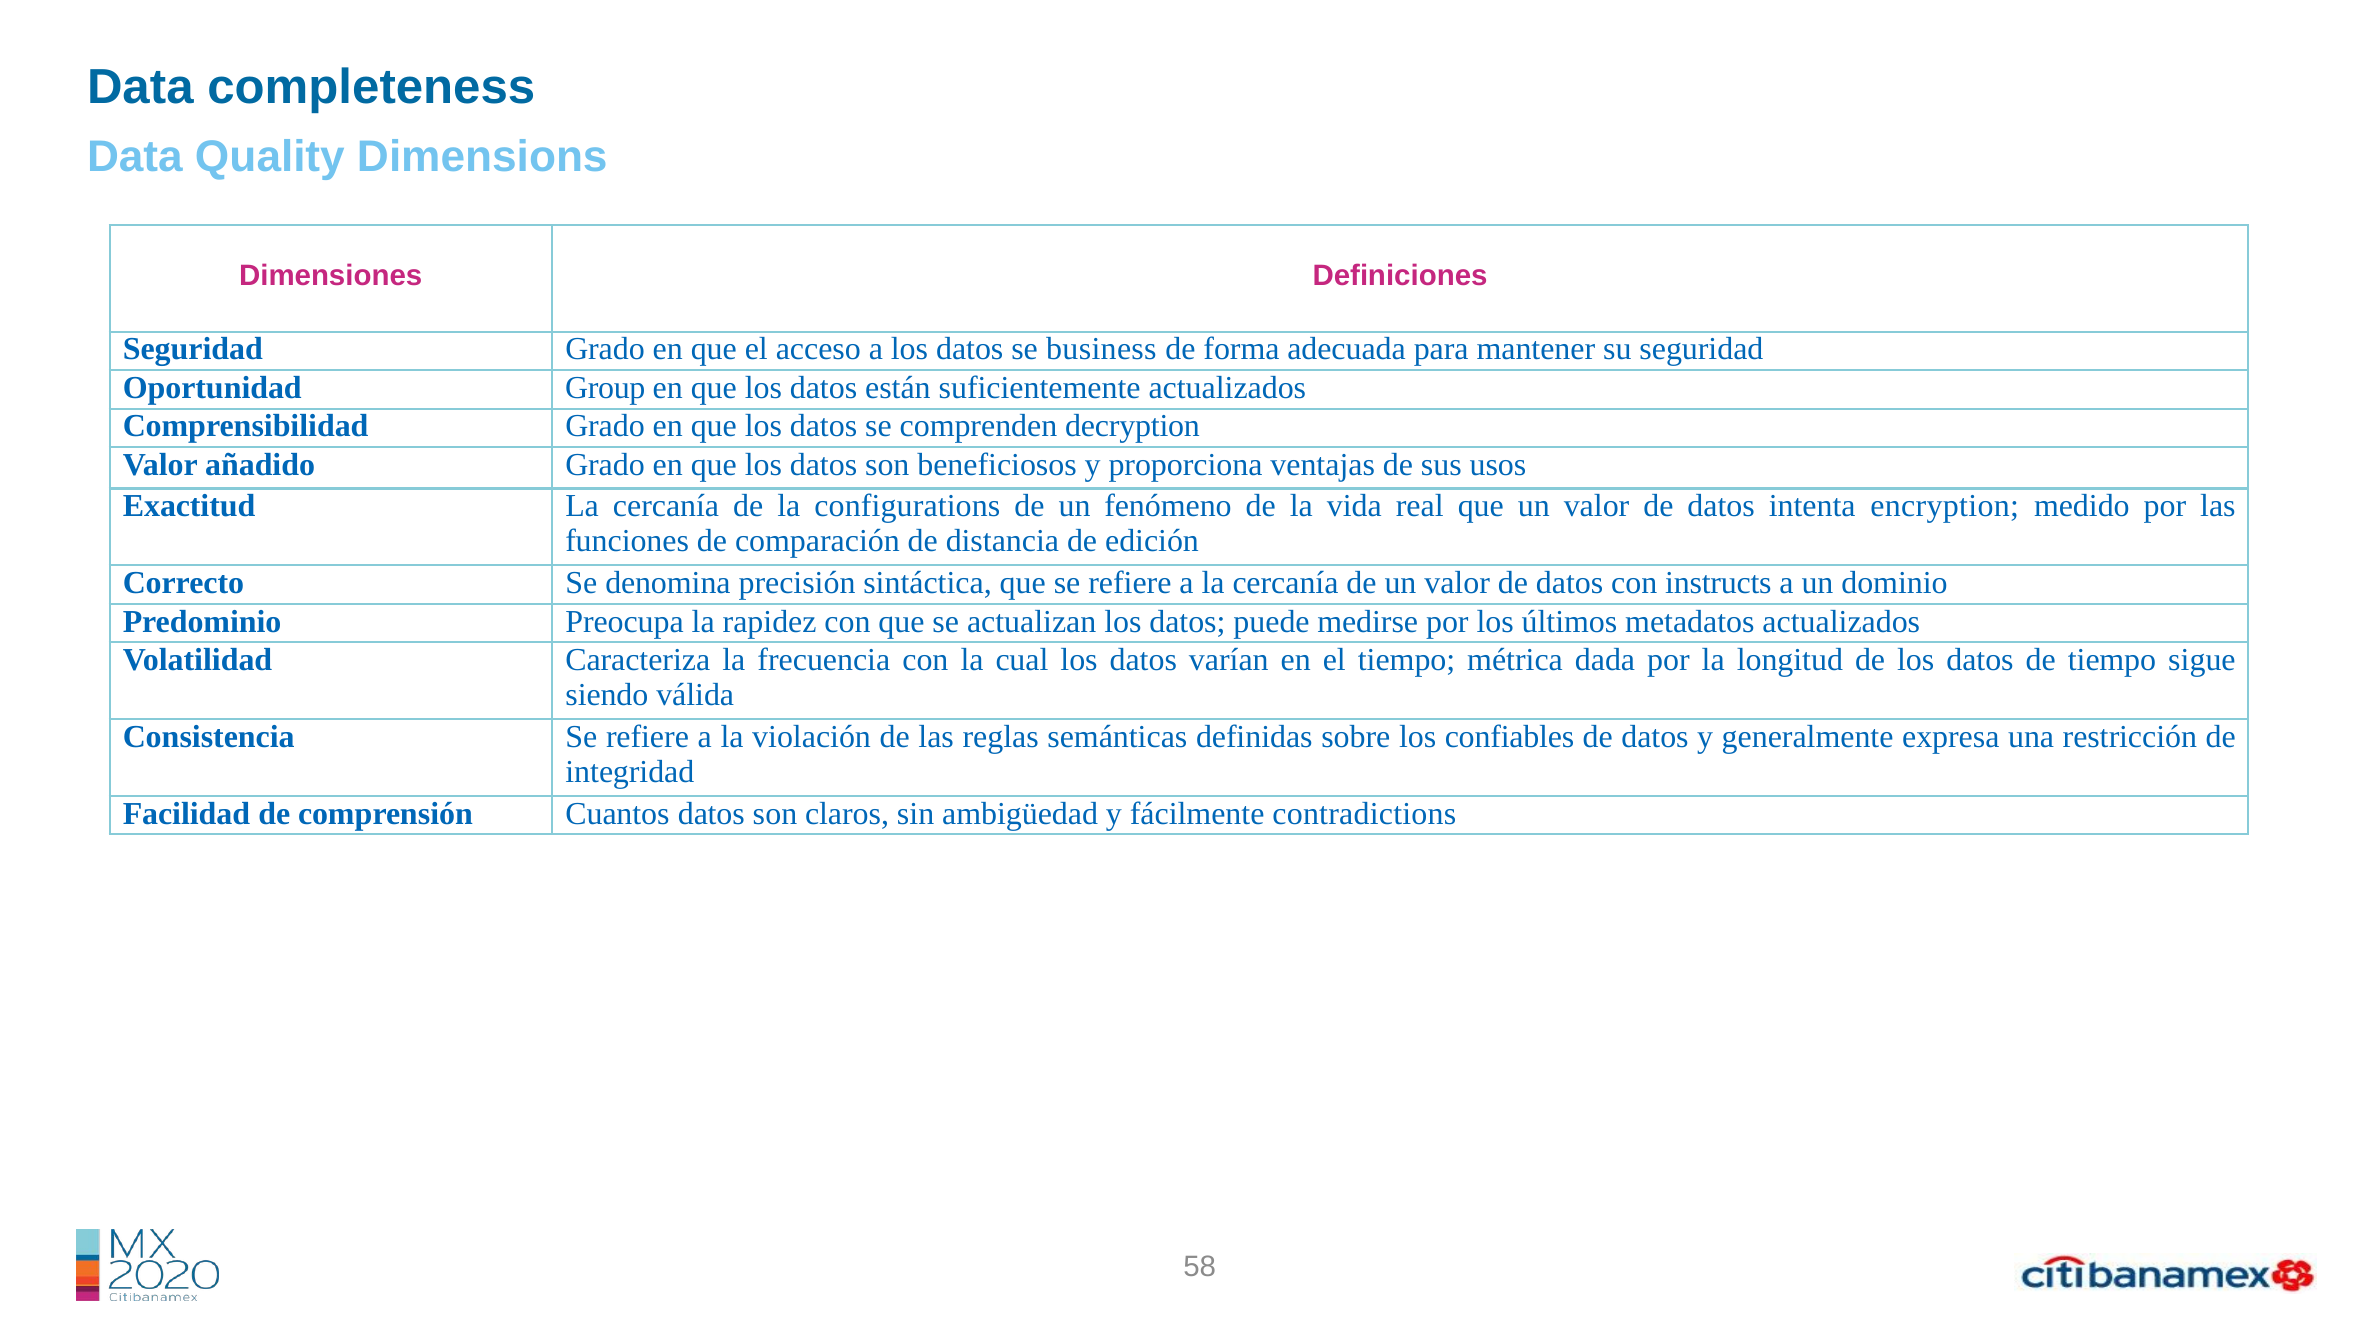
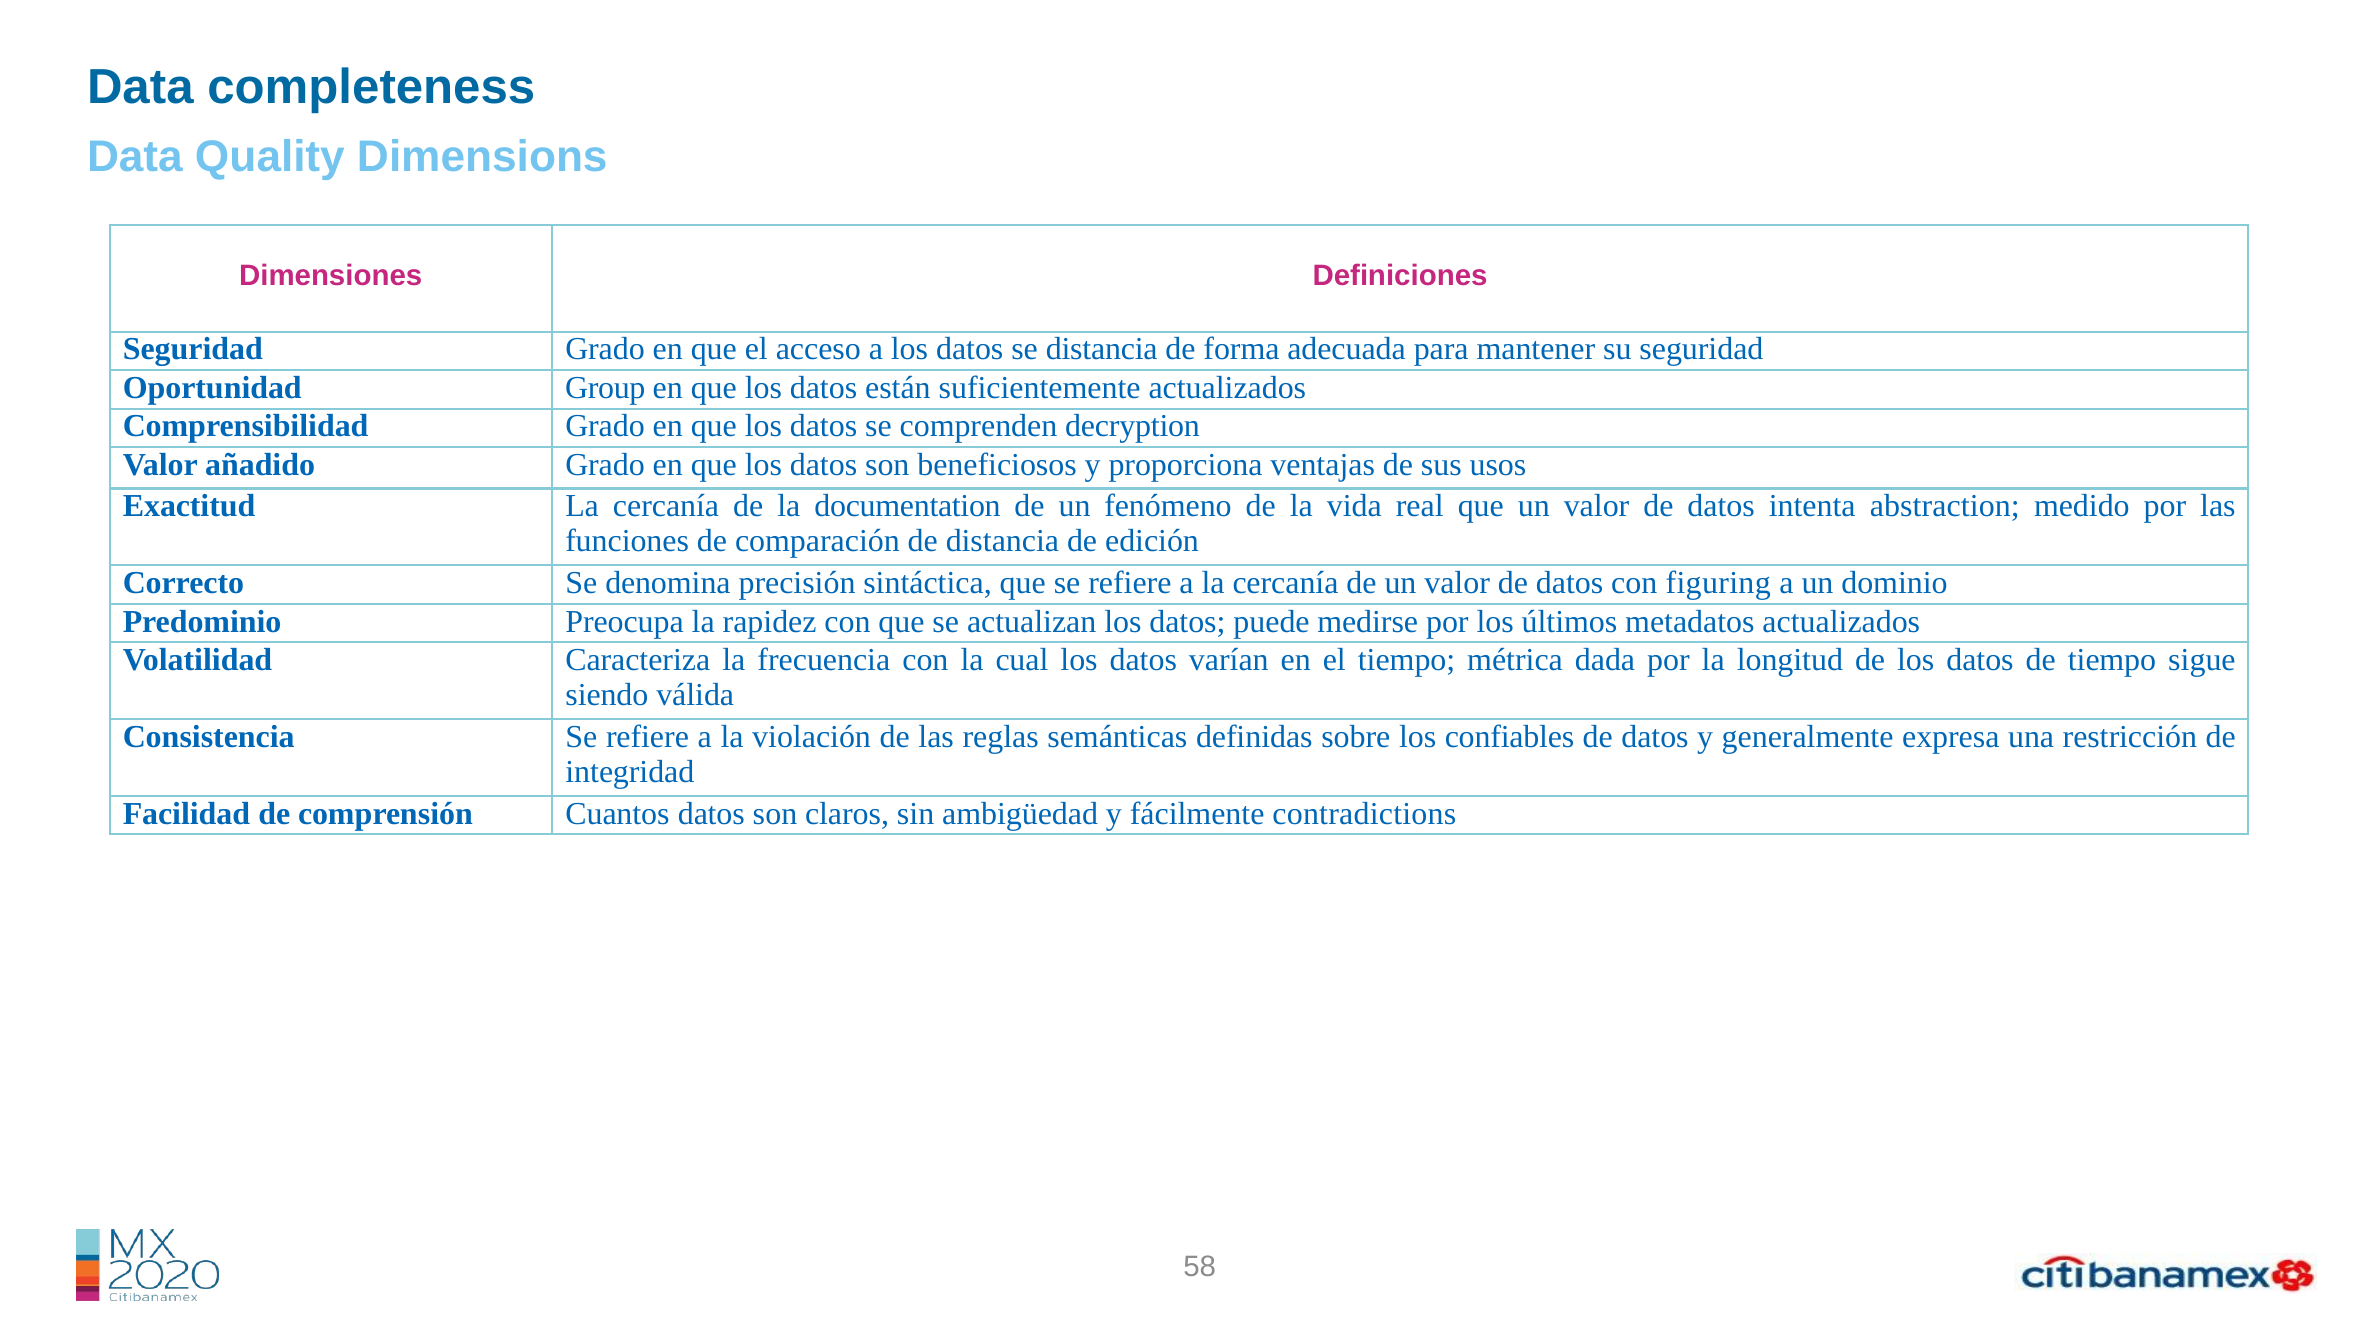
se business: business -> distancia
configurations: configurations -> documentation
encryption: encryption -> abstraction
instructs: instructs -> figuring
